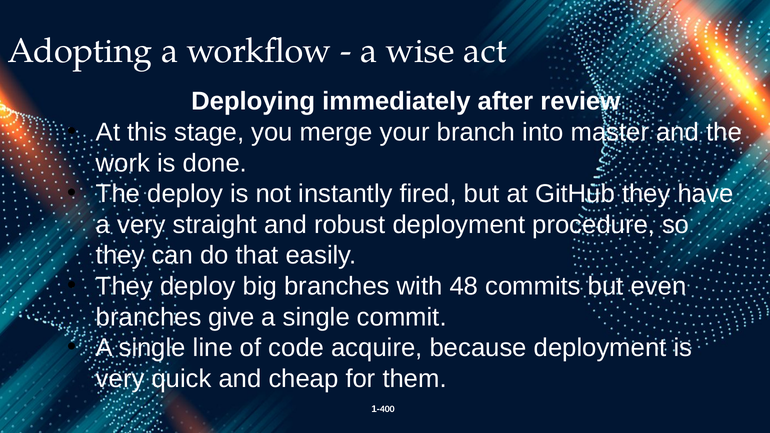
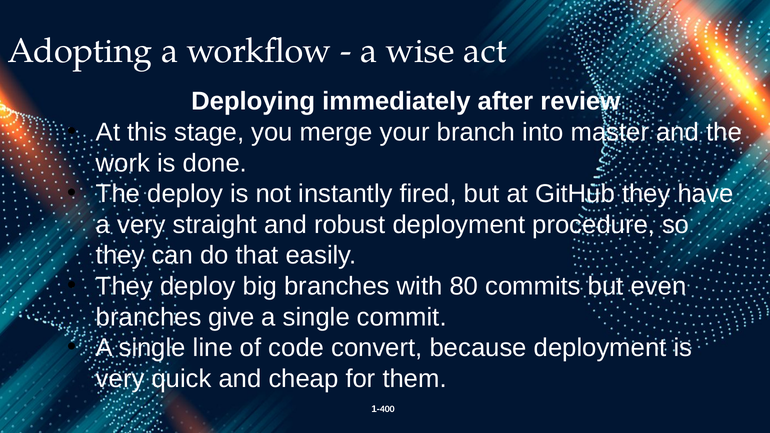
48: 48 -> 80
acquire: acquire -> convert
